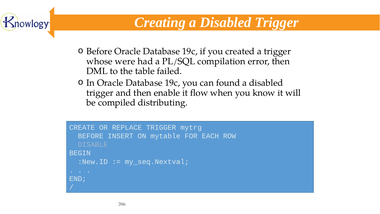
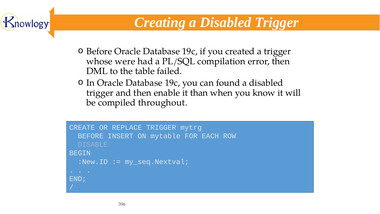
flow: flow -> than
distributing: distributing -> throughout
